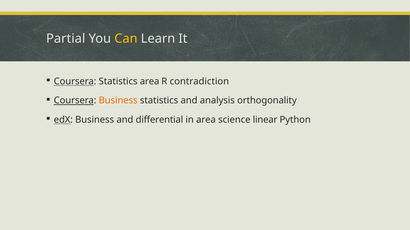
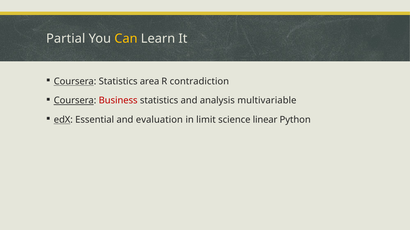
Business at (118, 101) colour: orange -> red
orthogonality: orthogonality -> multivariable
edX Business: Business -> Essential
differential: differential -> evaluation
in area: area -> limit
